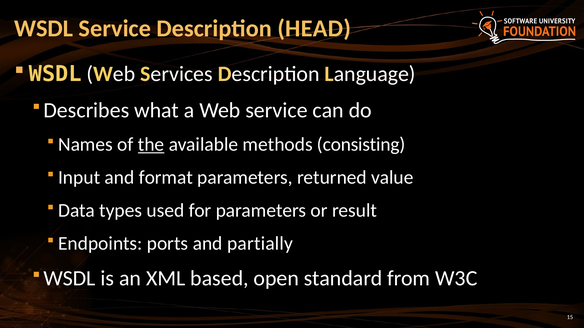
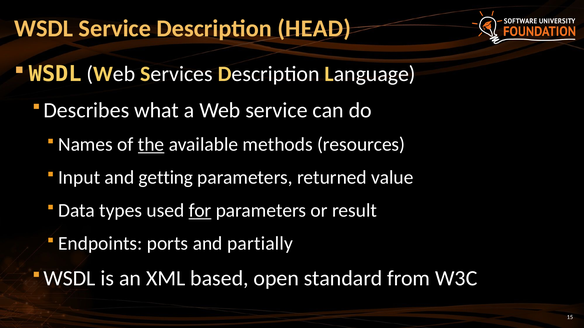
consisting: consisting -> resources
format: format -> getting
for underline: none -> present
